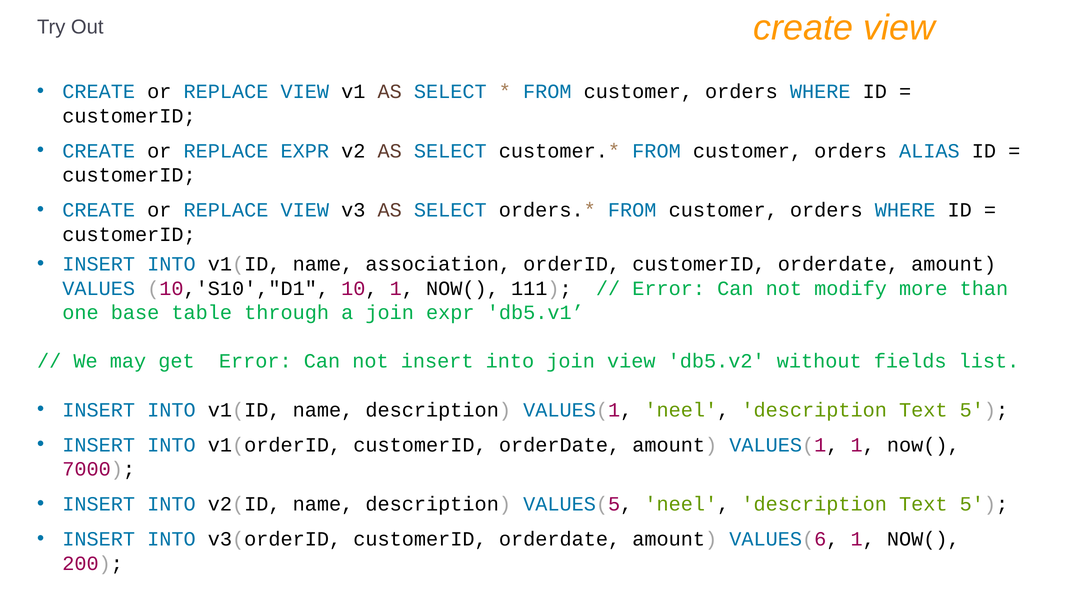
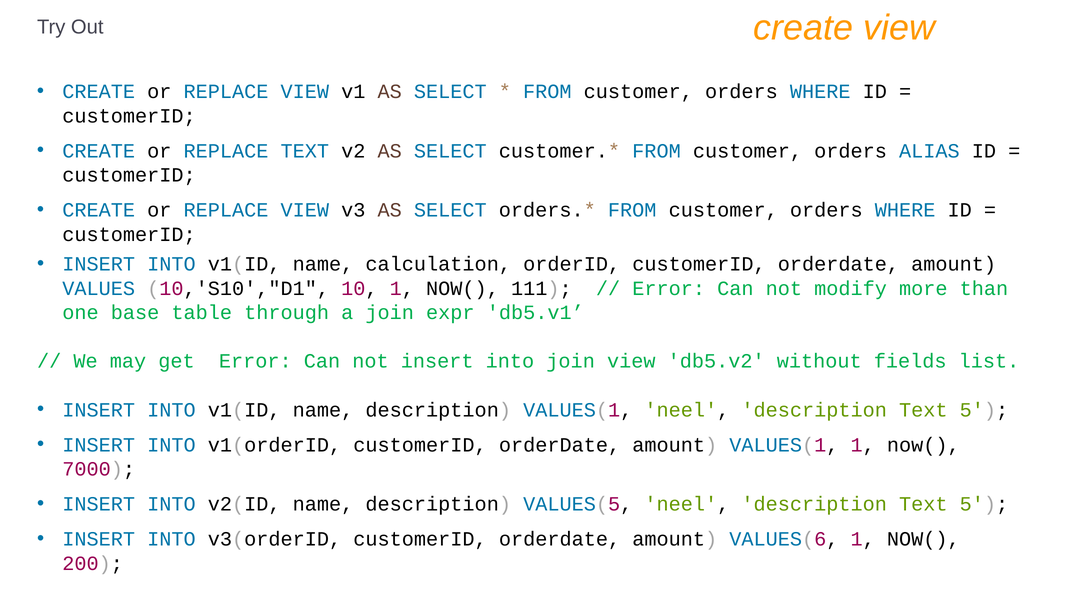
REPLACE EXPR: EXPR -> TEXT
association: association -> calculation
